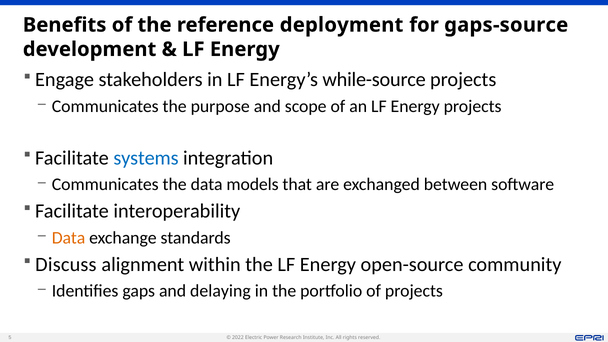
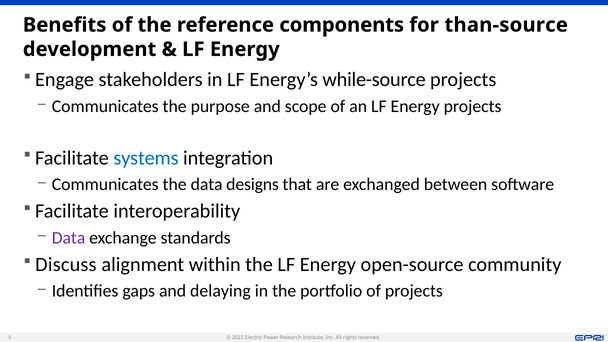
deployment: deployment -> components
gaps-source: gaps-source -> than-source
models: models -> designs
Data at (69, 238) colour: orange -> purple
